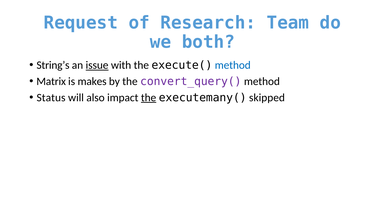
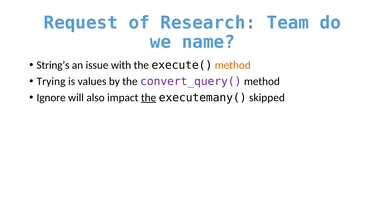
both: both -> name
issue underline: present -> none
method at (233, 65) colour: blue -> orange
Matrix: Matrix -> Trying
makes: makes -> values
Status: Status -> Ignore
